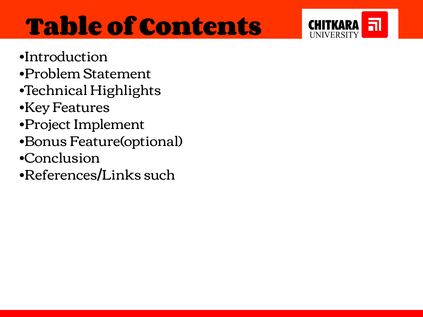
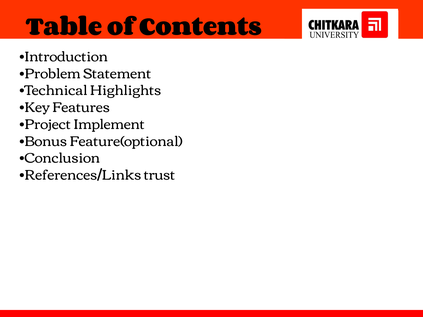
such: such -> trust
